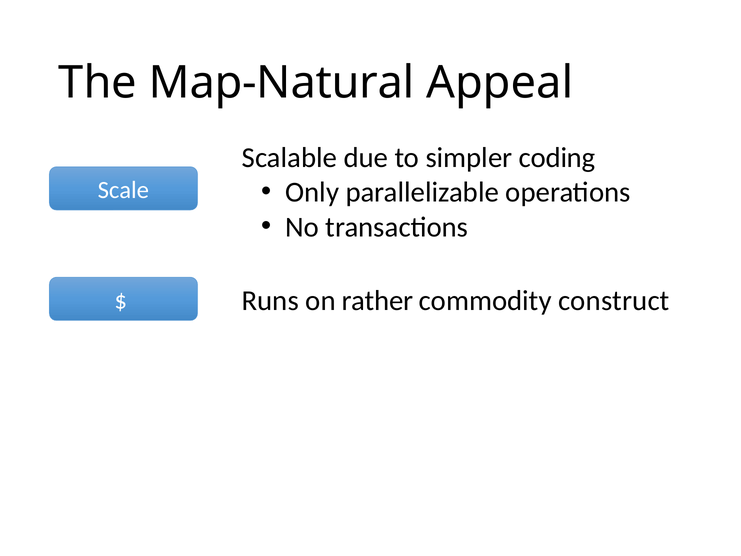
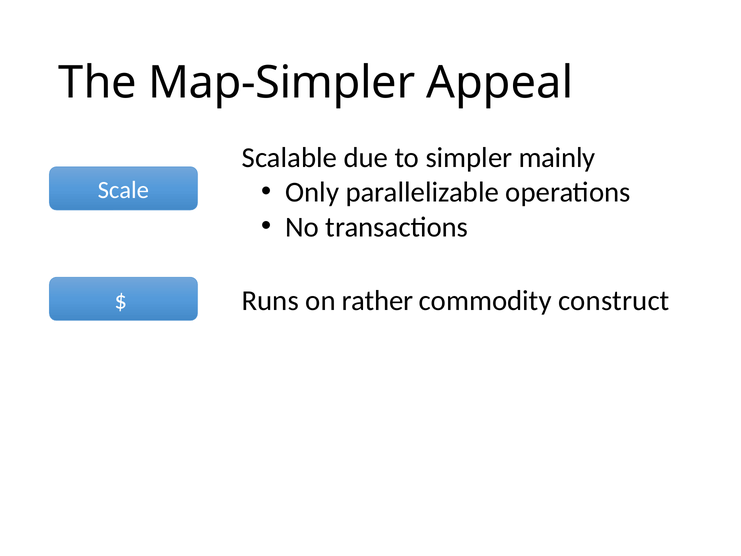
Map-Natural: Map-Natural -> Map-Simpler
coding: coding -> mainly
